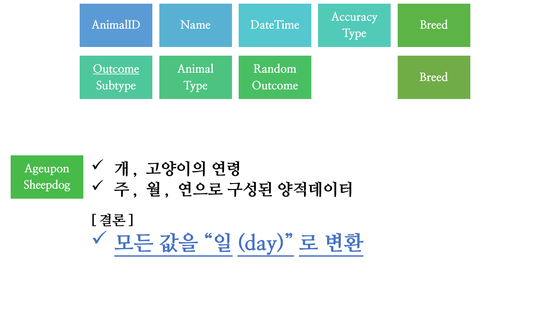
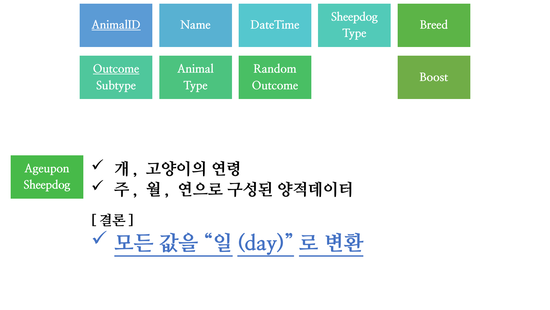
Accuracy at (354, 17): Accuracy -> Sheepdog
AnimalID underline: none -> present
Breed at (434, 77): Breed -> Boost
